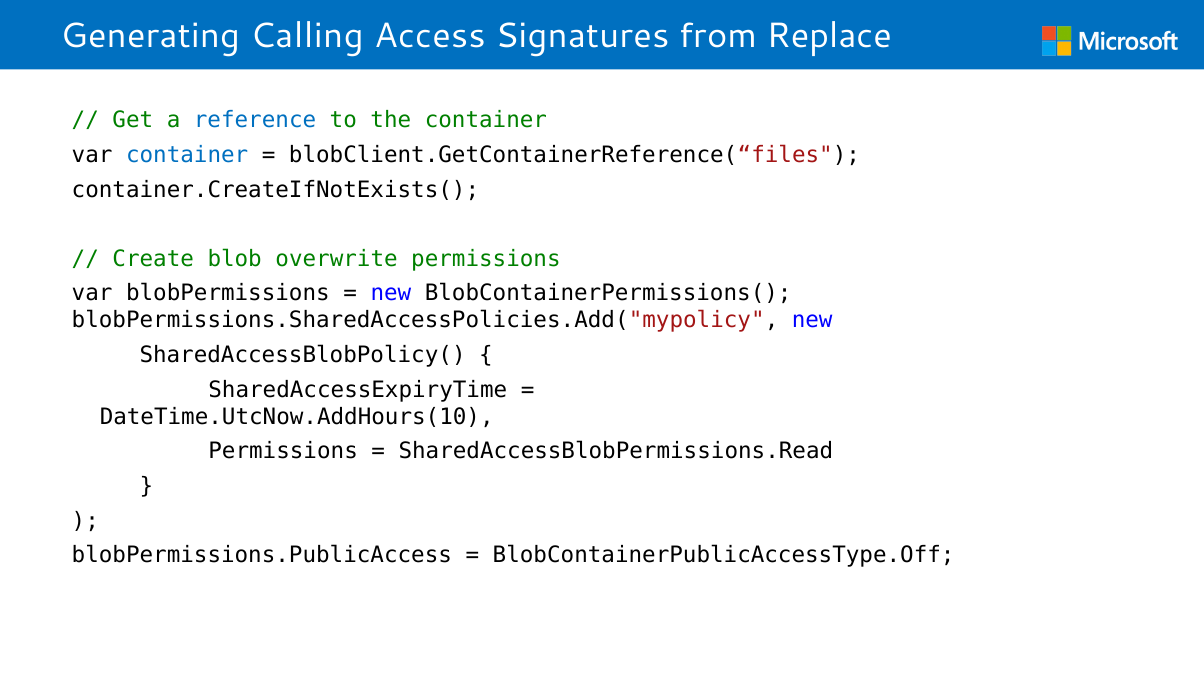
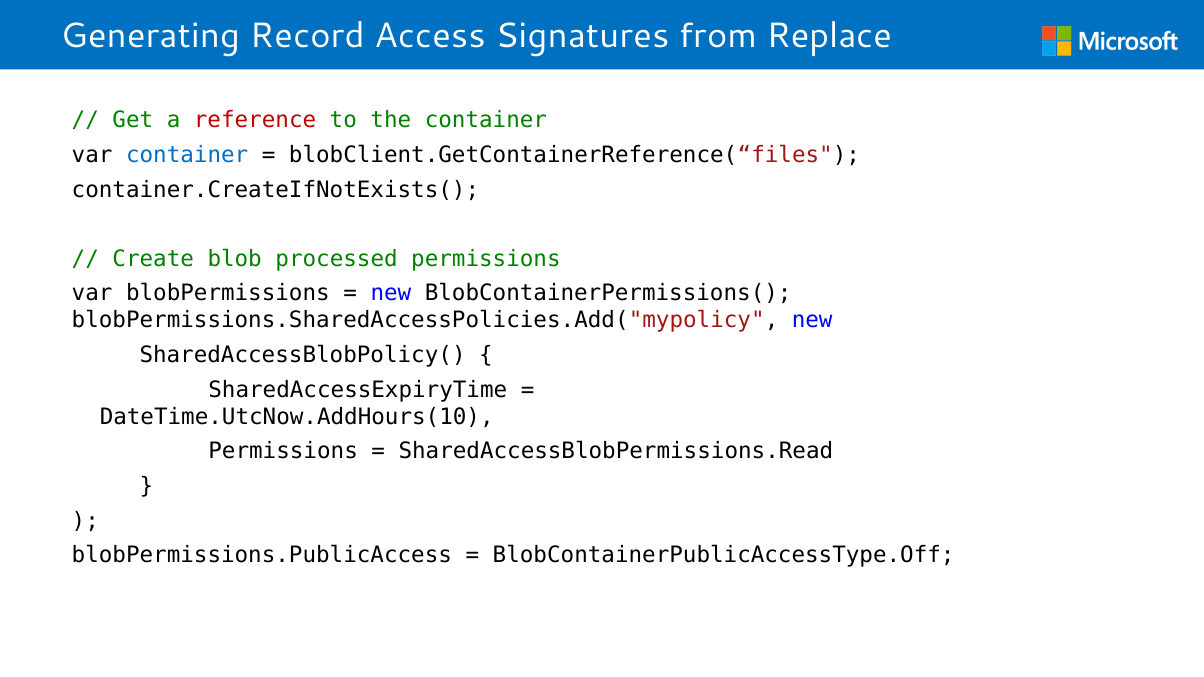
Calling: Calling -> Record
reference colour: blue -> red
overwrite: overwrite -> processed
